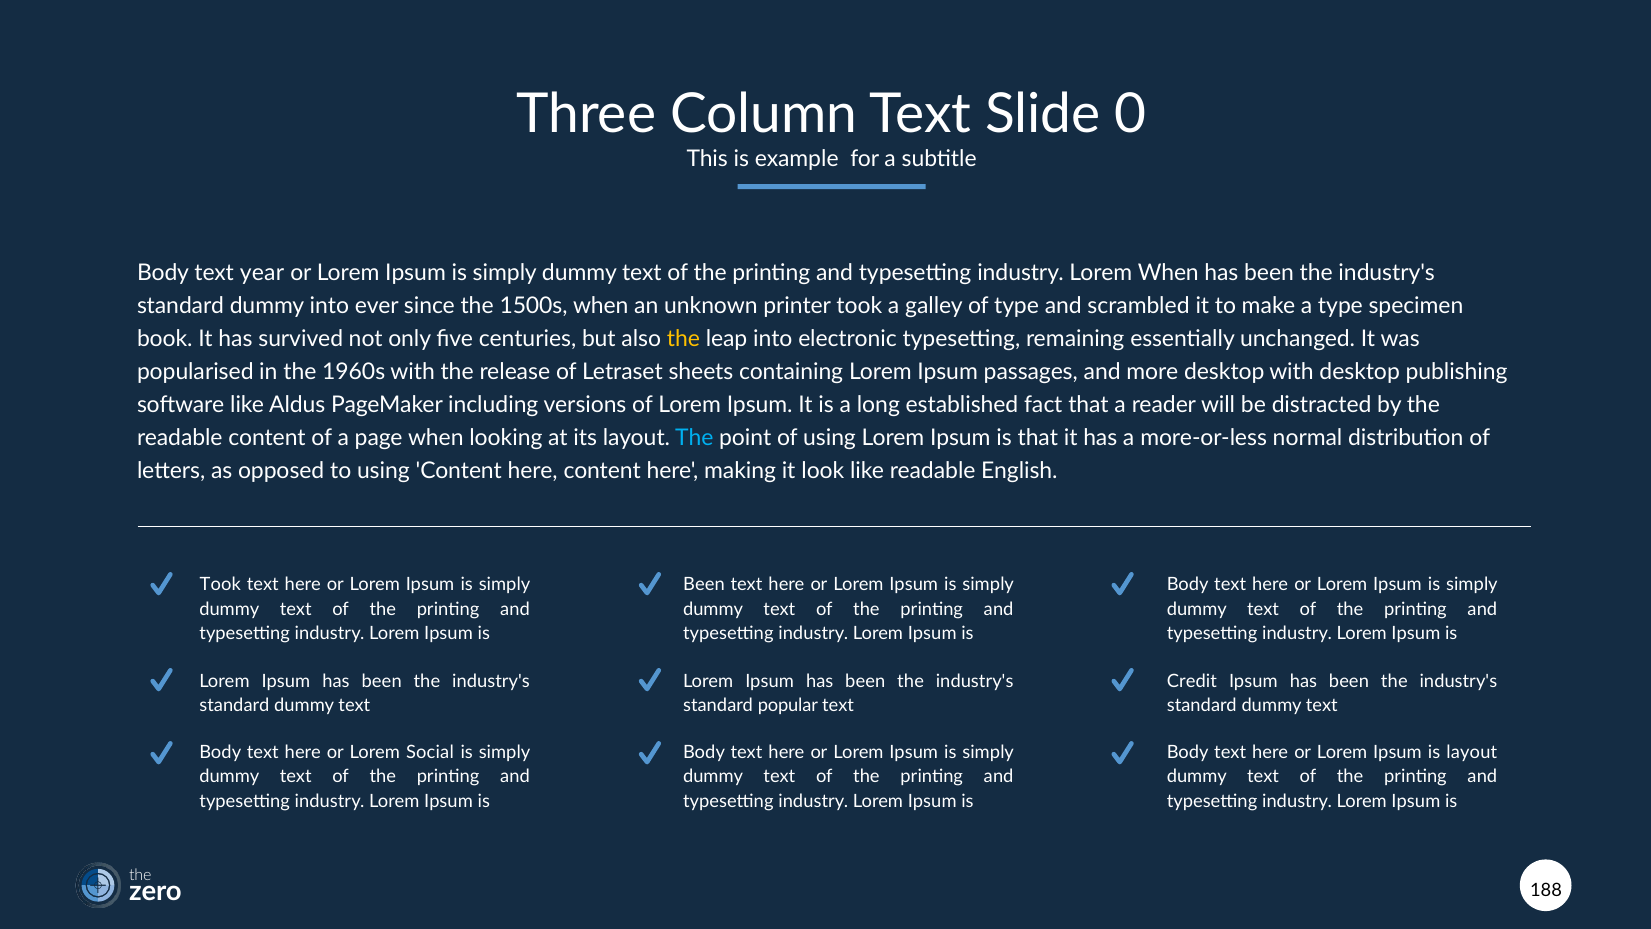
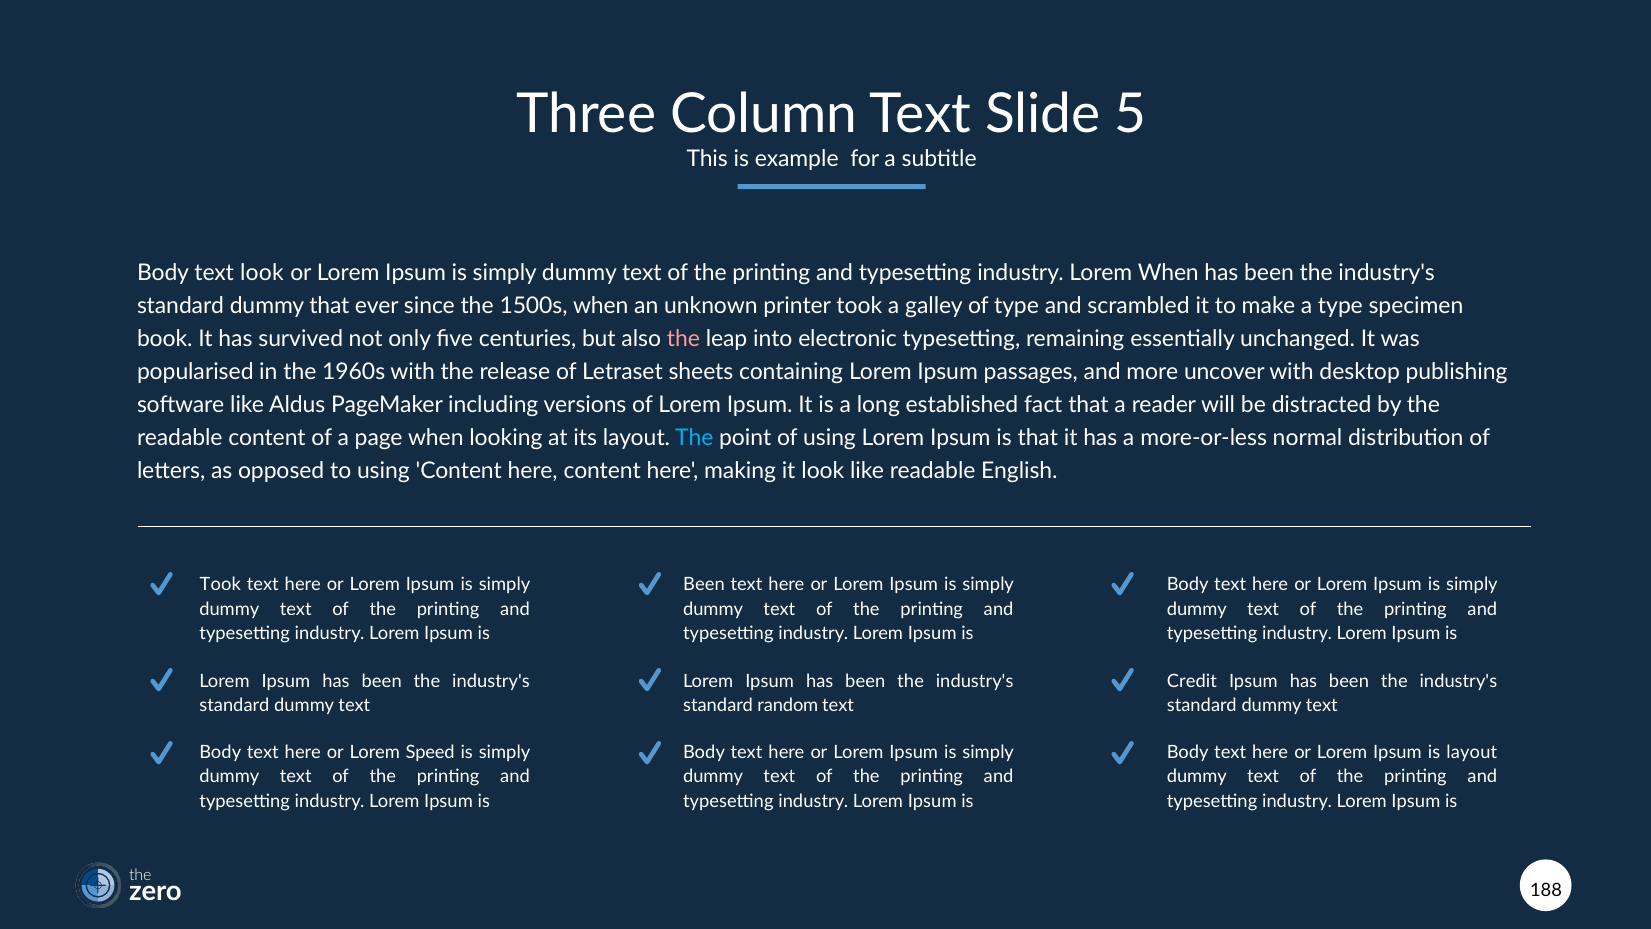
0: 0 -> 5
text year: year -> look
dummy into: into -> that
the at (683, 339) colour: yellow -> pink
more desktop: desktop -> uncover
popular: popular -> random
Social: Social -> Speed
